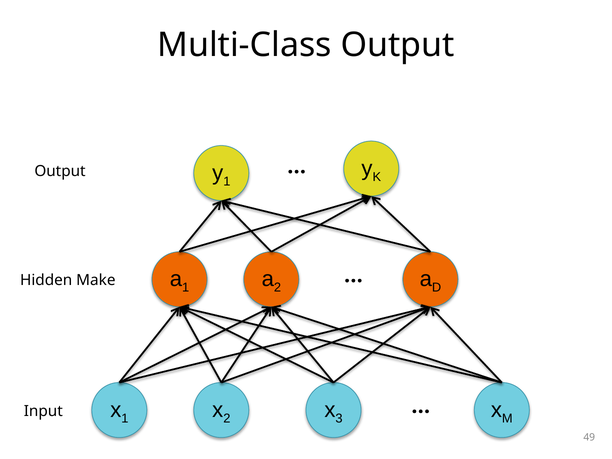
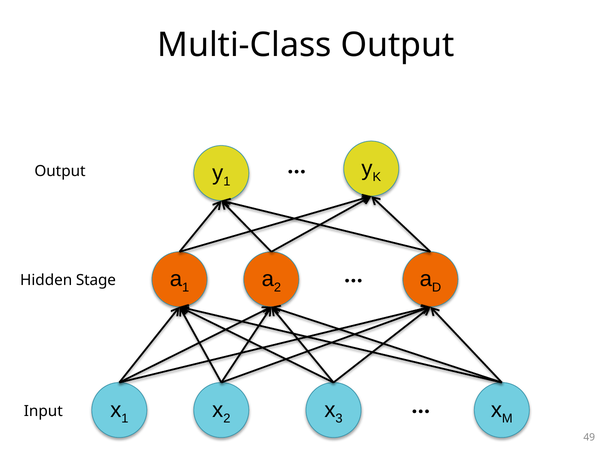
Make: Make -> Stage
